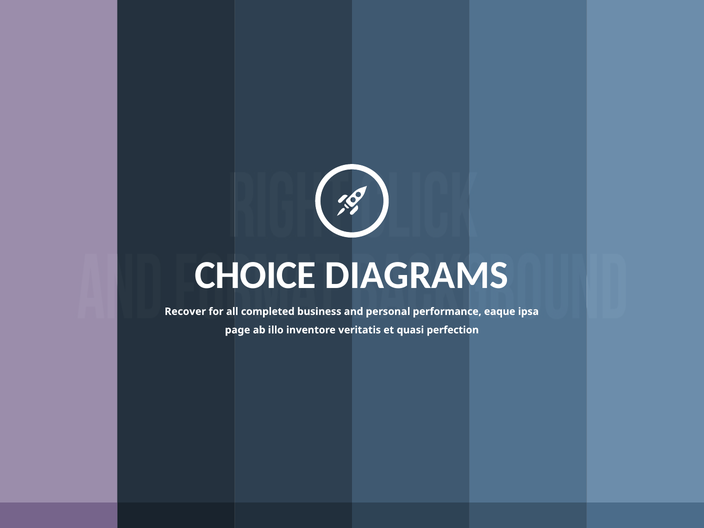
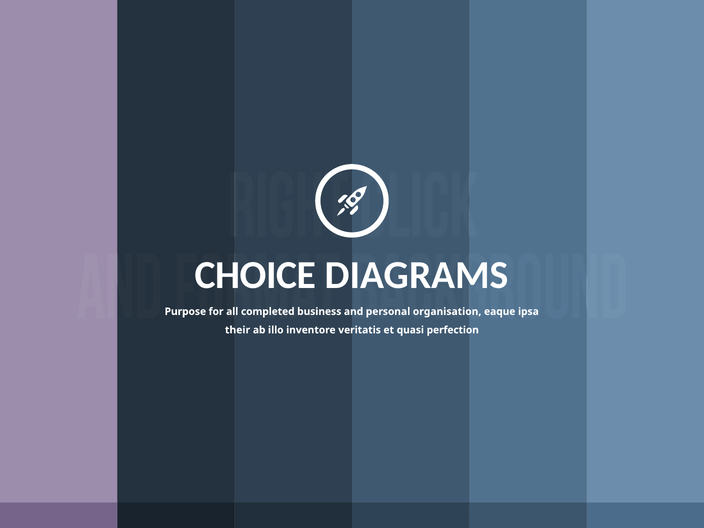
Recover: Recover -> Purpose
performance: performance -> organisation
page: page -> their
